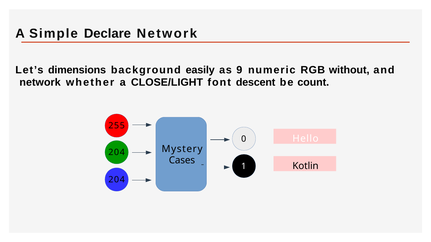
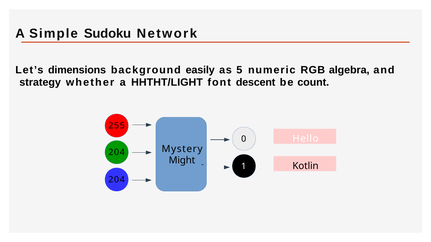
Declare: Declare -> Sudoku
9: 9 -> 5
without: without -> algebra
network at (40, 82): network -> strategy
CLOSE/LIGHT: CLOSE/LIGHT -> HHTHT/LIGHT
Cases: Cases -> Might
